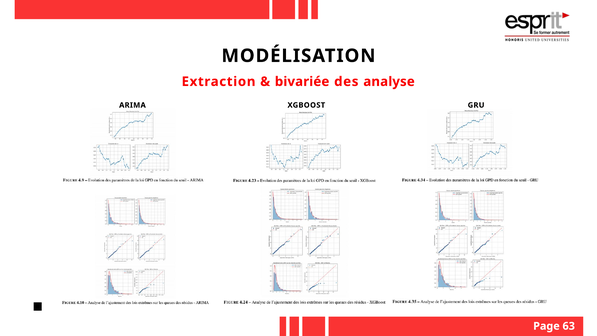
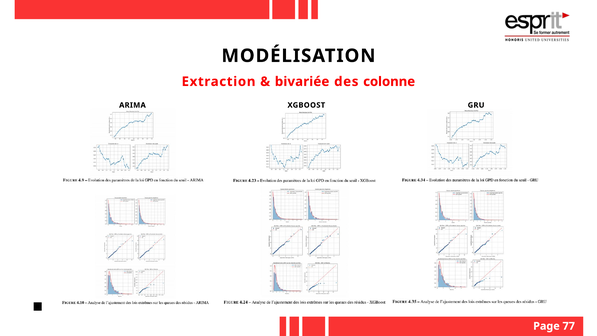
analyse: analyse -> colonne
63: 63 -> 77
